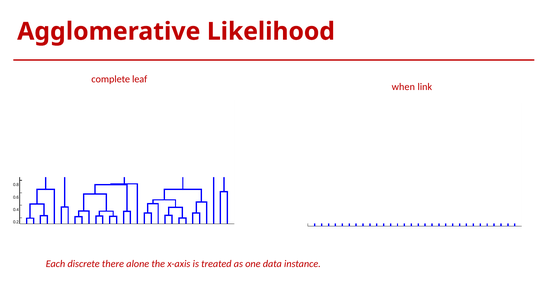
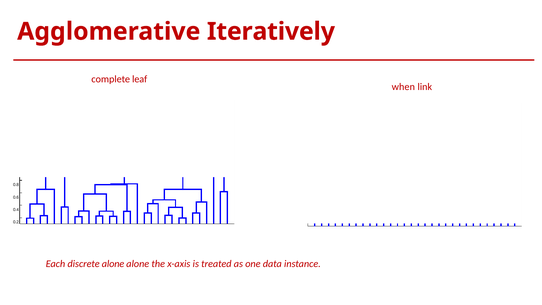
Likelihood: Likelihood -> Iteratively
discrete there: there -> alone
